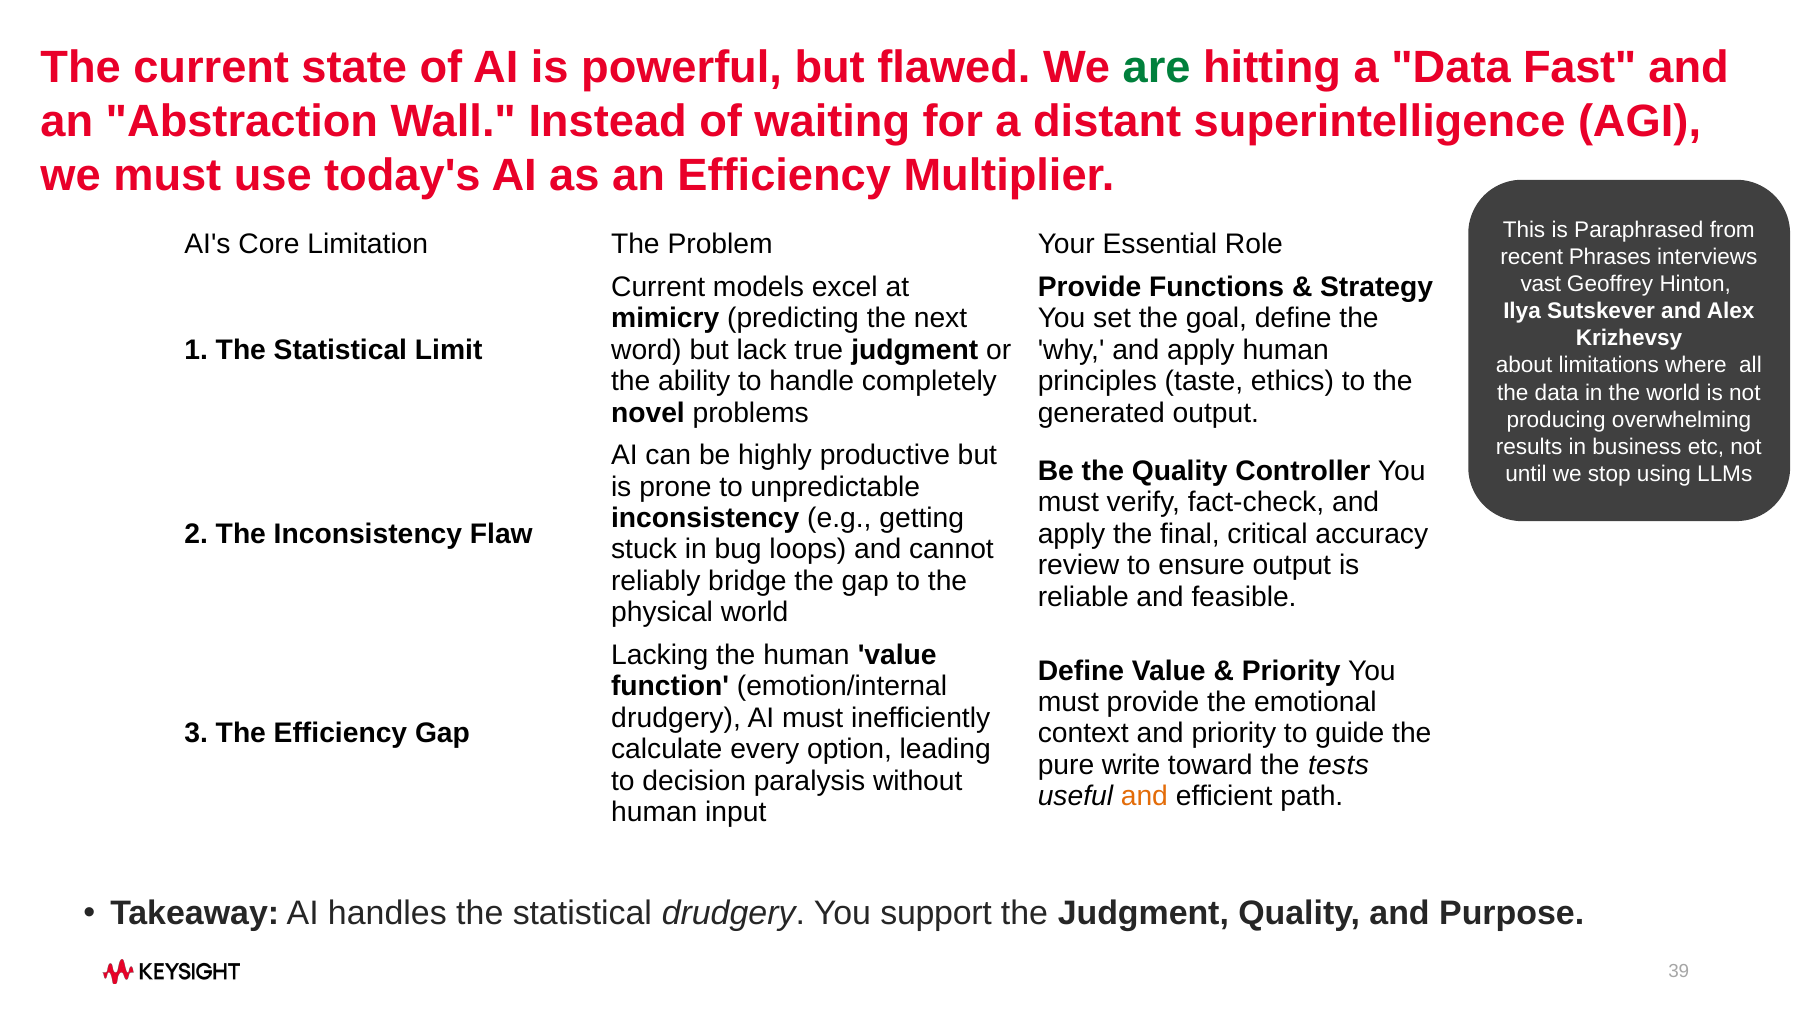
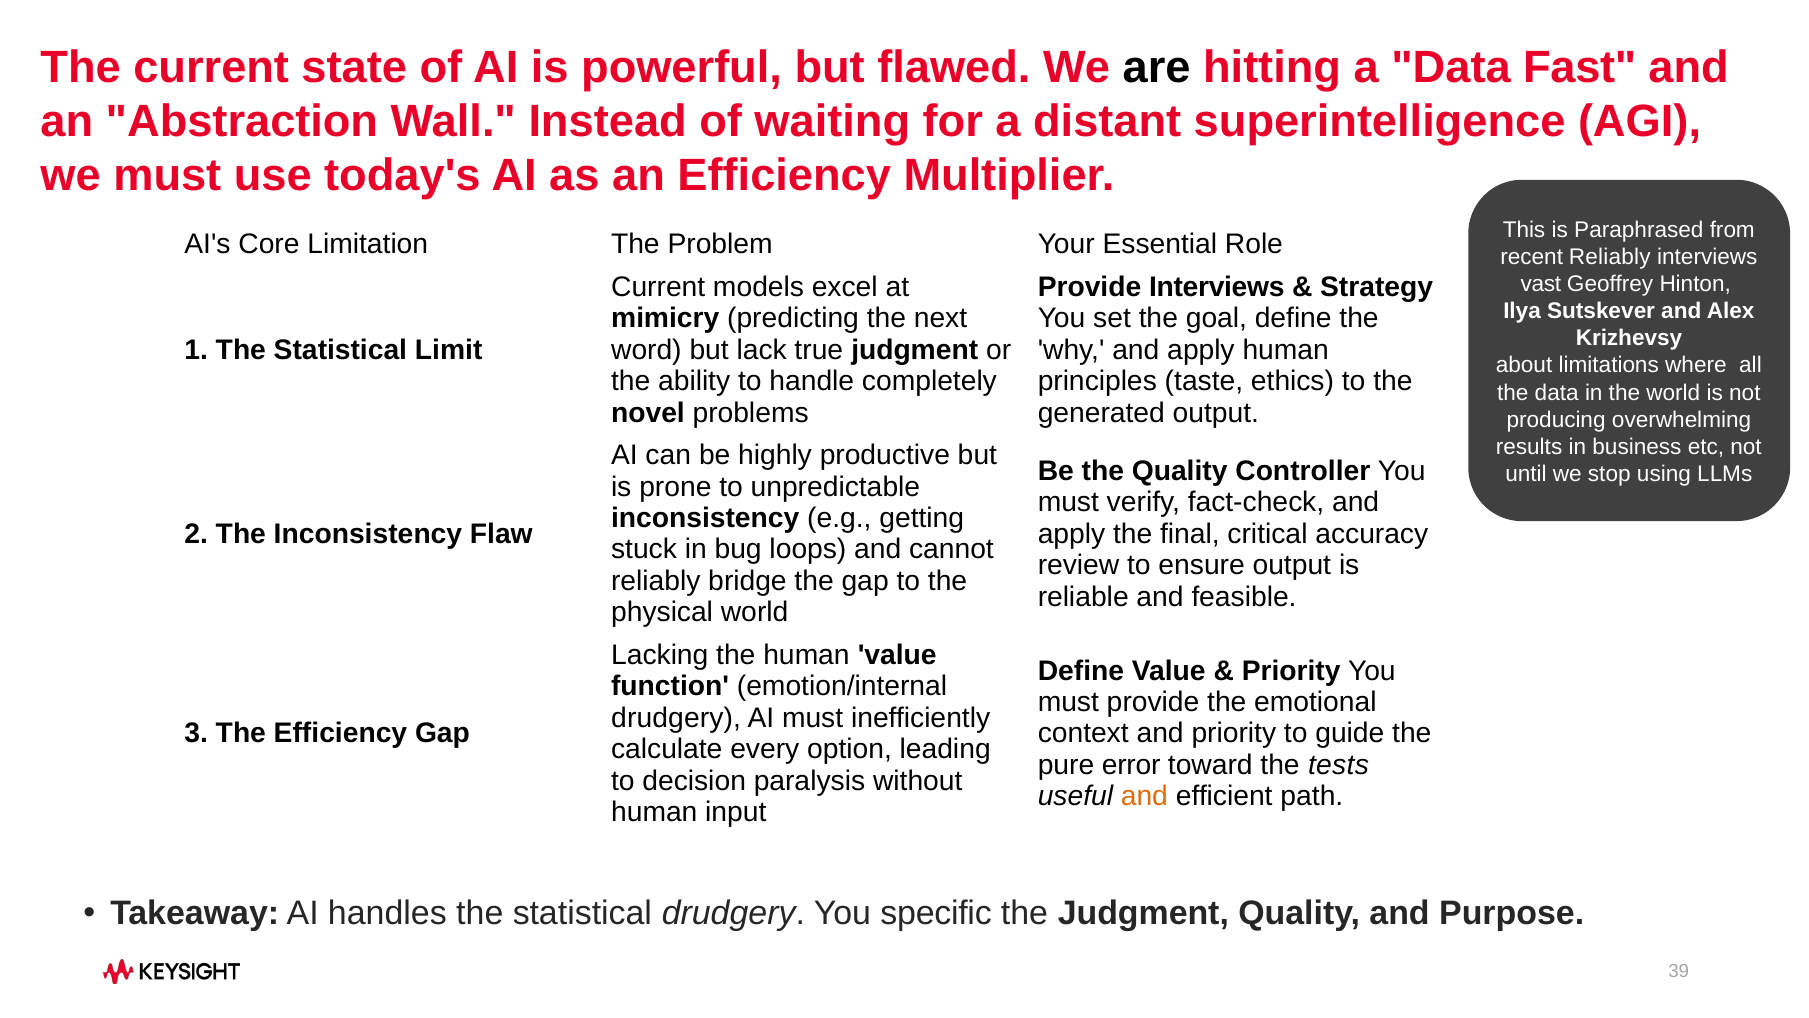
are colour: green -> black
recent Phrases: Phrases -> Reliably
Provide Functions: Functions -> Interviews
write: write -> error
support: support -> specific
